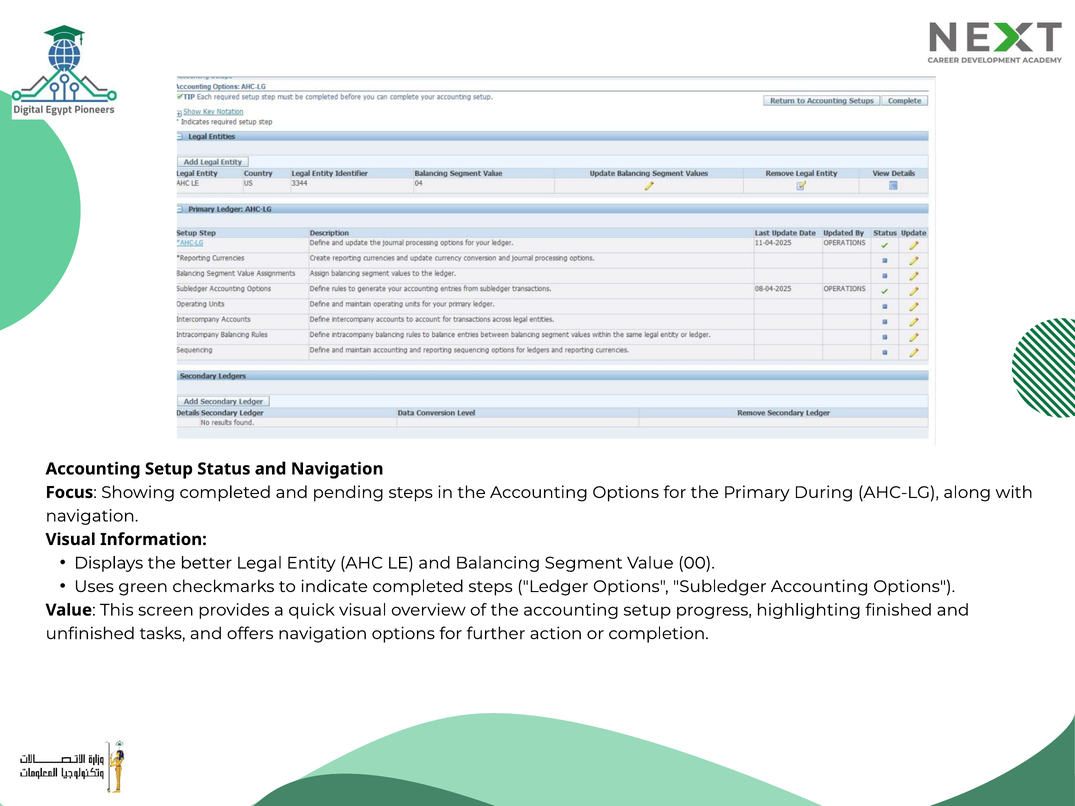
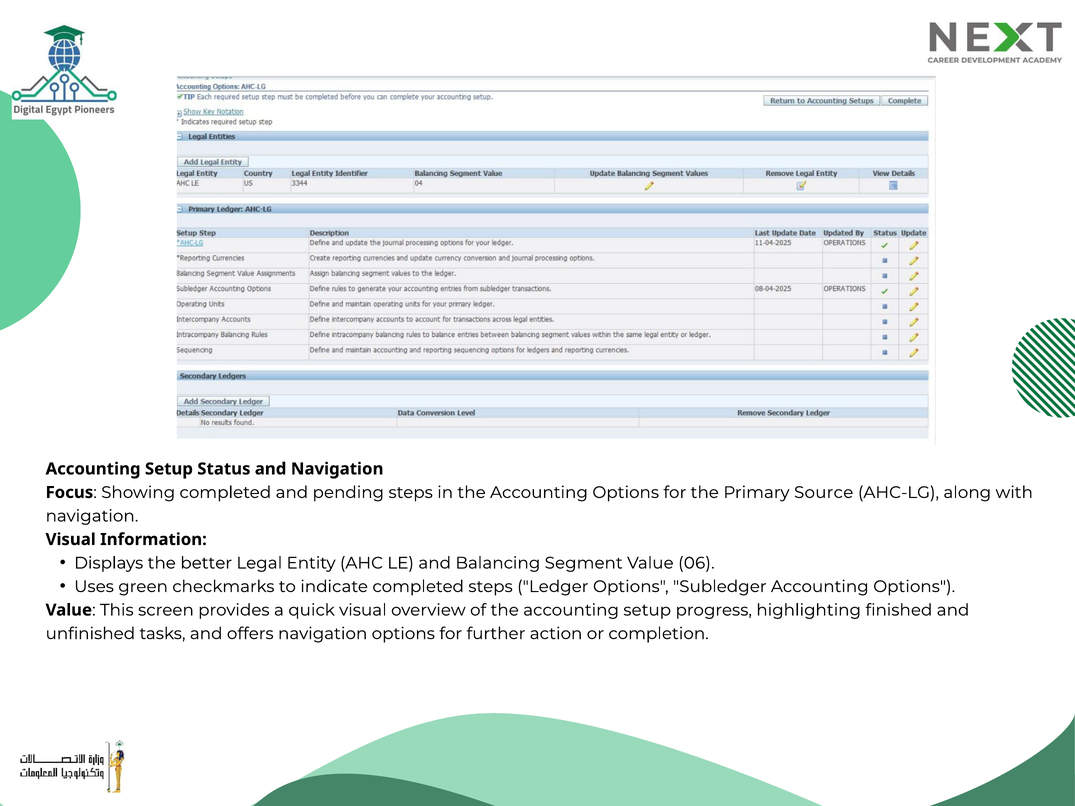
During: During -> Source
00: 00 -> 06
